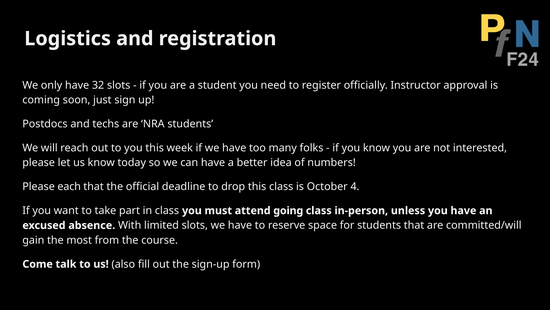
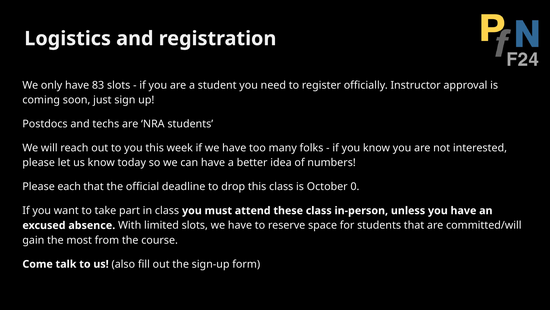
32: 32 -> 83
4: 4 -> 0
going: going -> these
